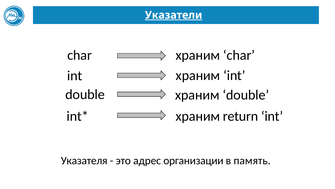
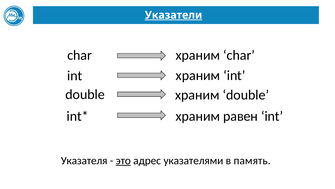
return: return -> равен
это underline: none -> present
организации: организации -> указателями
